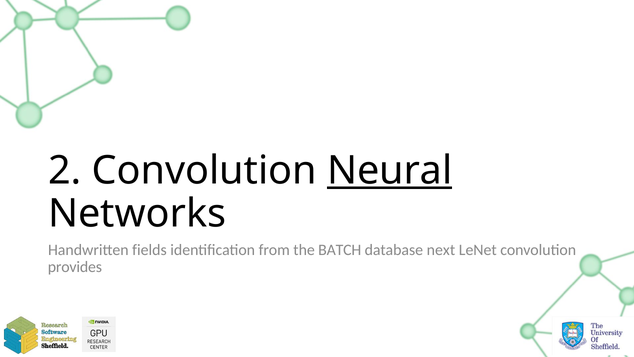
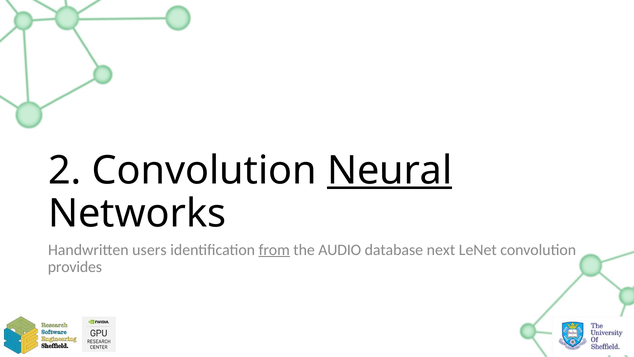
fields: fields -> users
from underline: none -> present
BATCH: BATCH -> AUDIO
